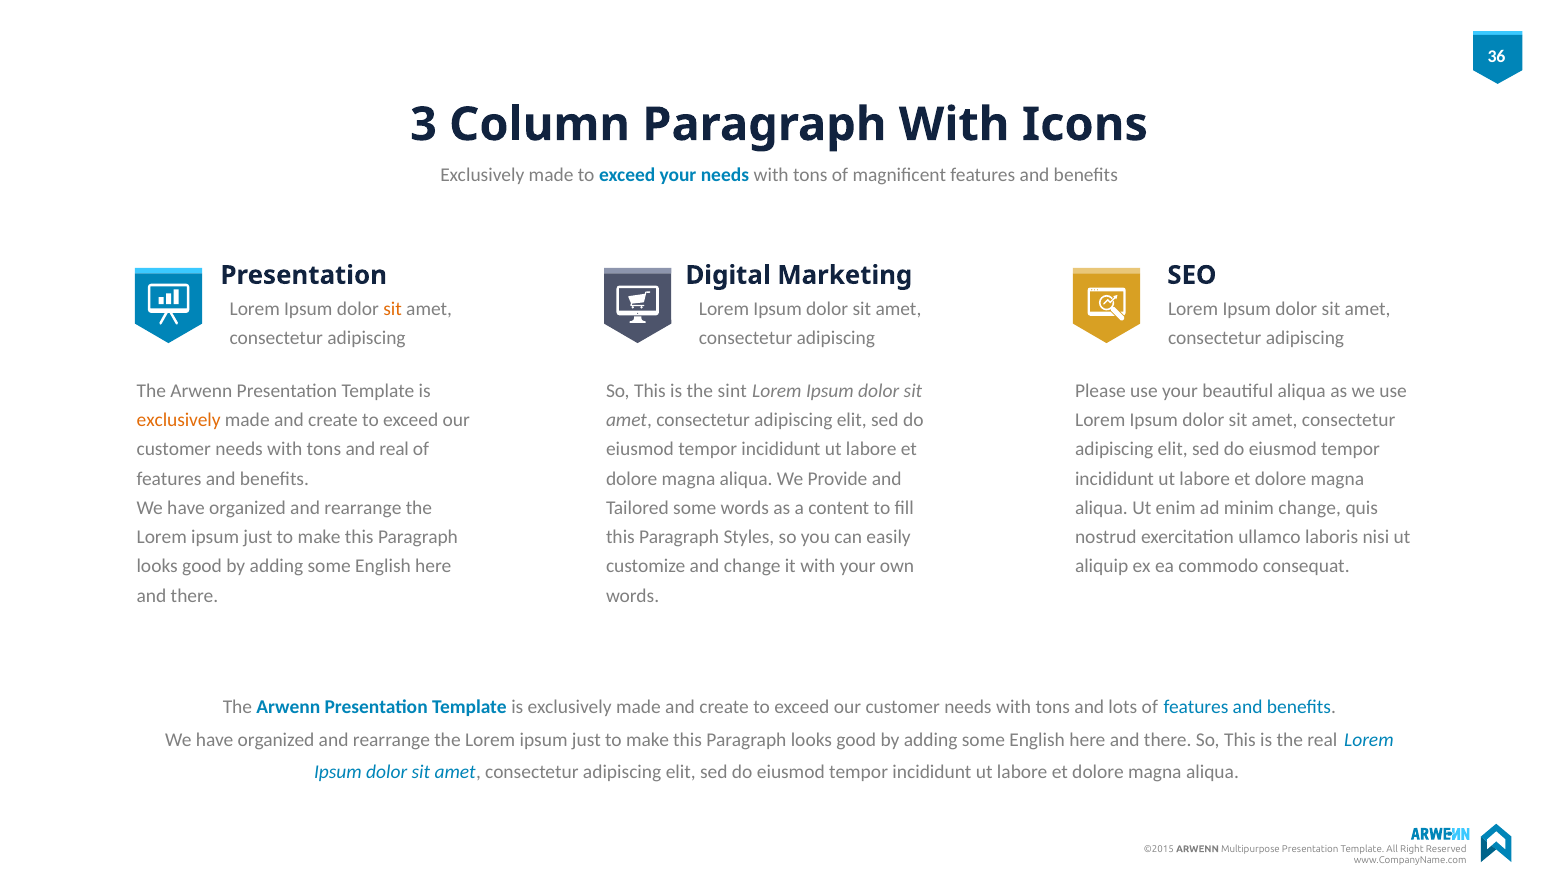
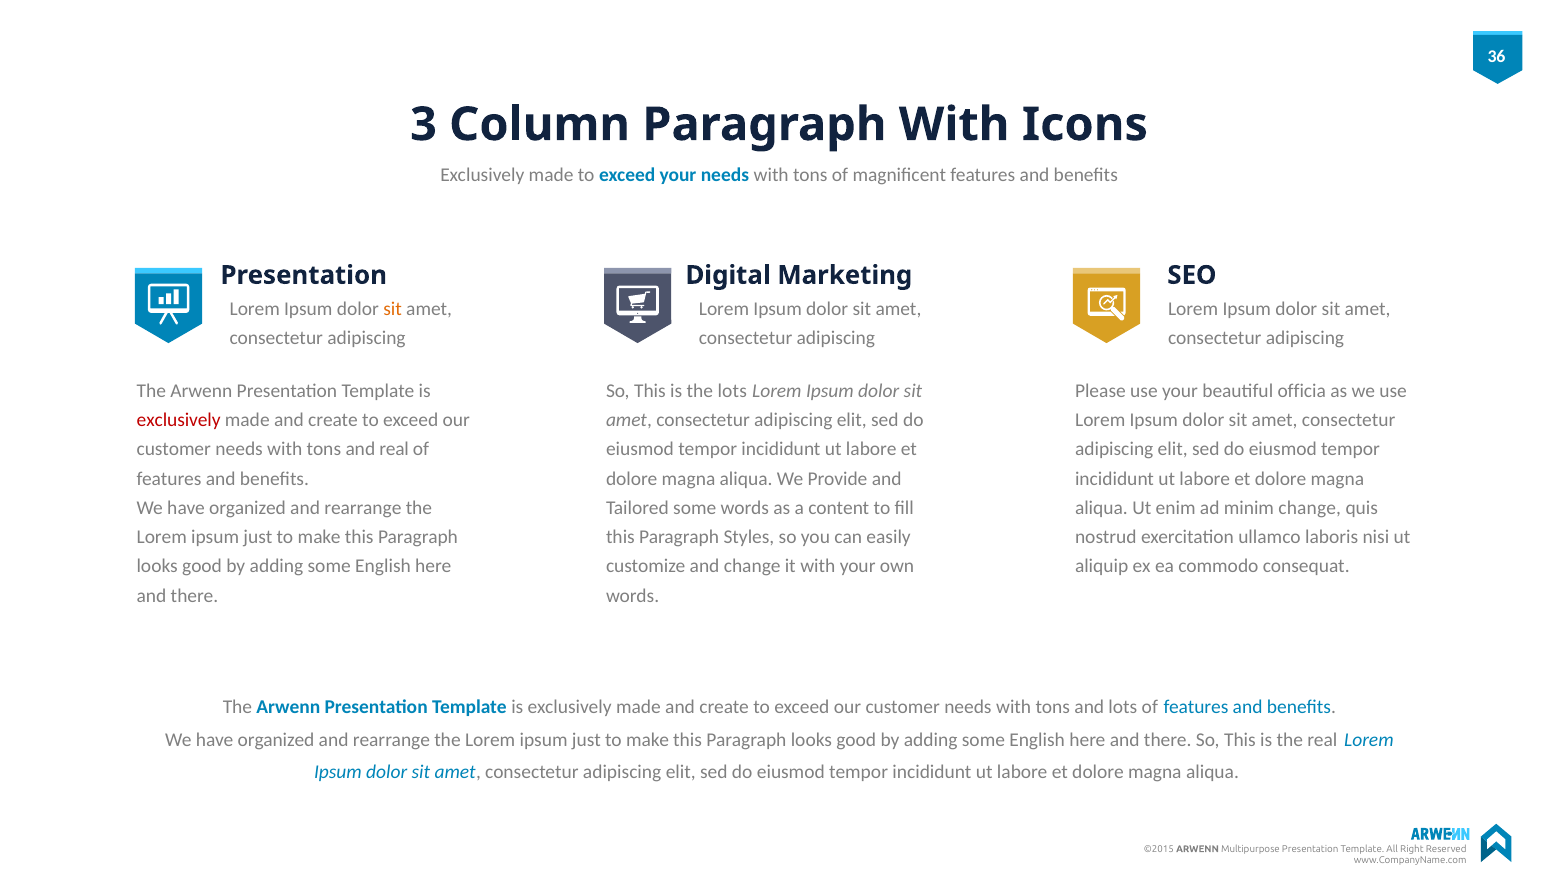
the sint: sint -> lots
beautiful aliqua: aliqua -> officia
exclusively at (179, 420) colour: orange -> red
